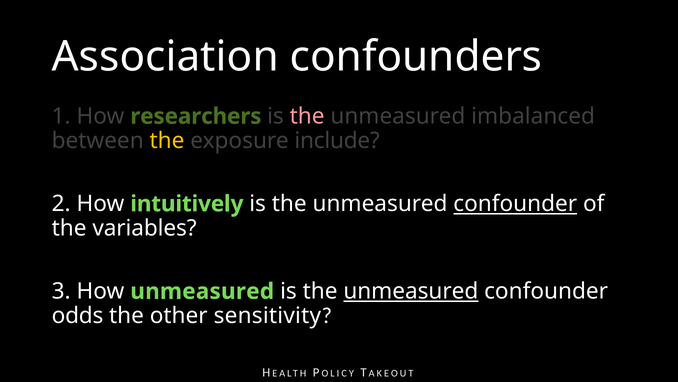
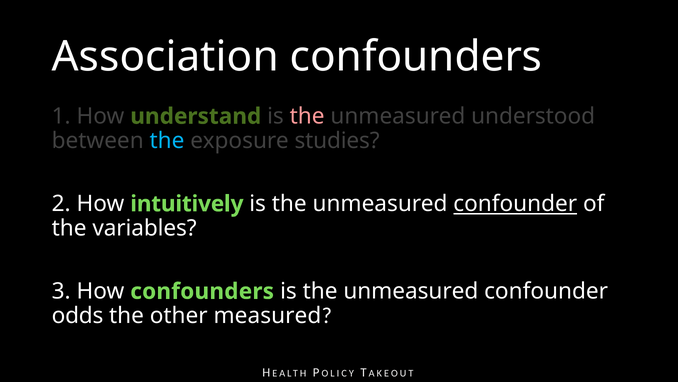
researchers: researchers -> understand
imbalanced: imbalanced -> understood
the at (167, 141) colour: yellow -> light blue
include: include -> studies
How unmeasured: unmeasured -> confounders
unmeasured at (411, 291) underline: present -> none
sensitivity: sensitivity -> measured
